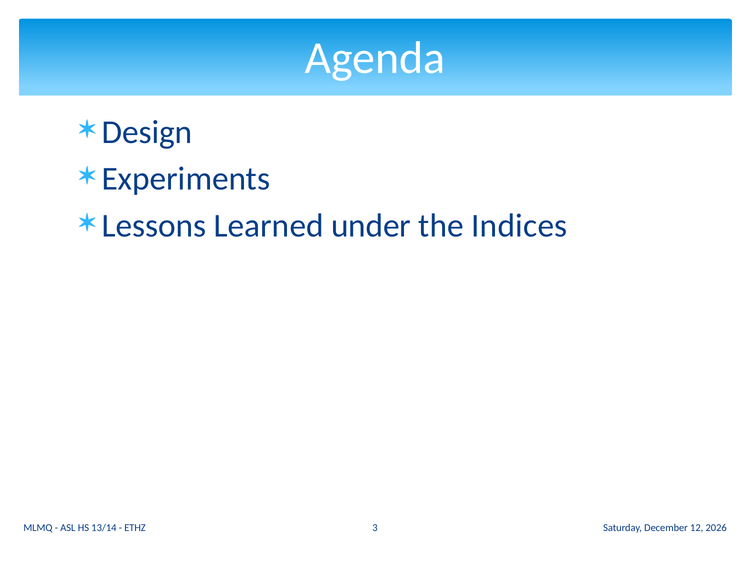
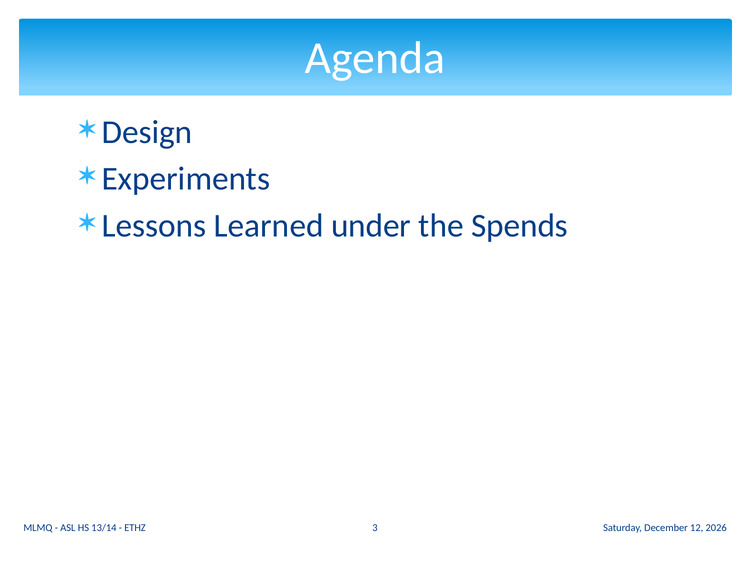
Indices: Indices -> Spends
